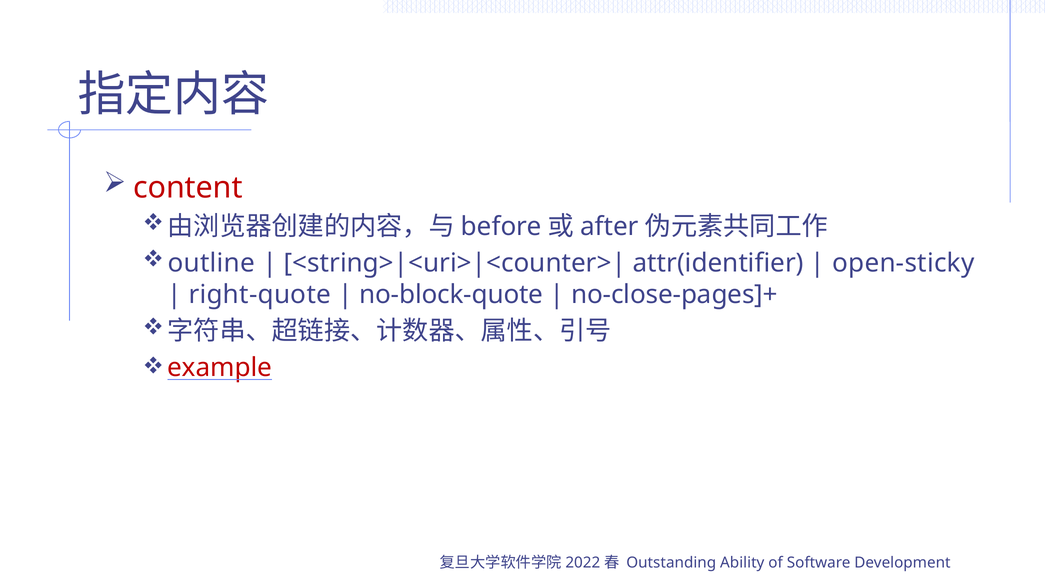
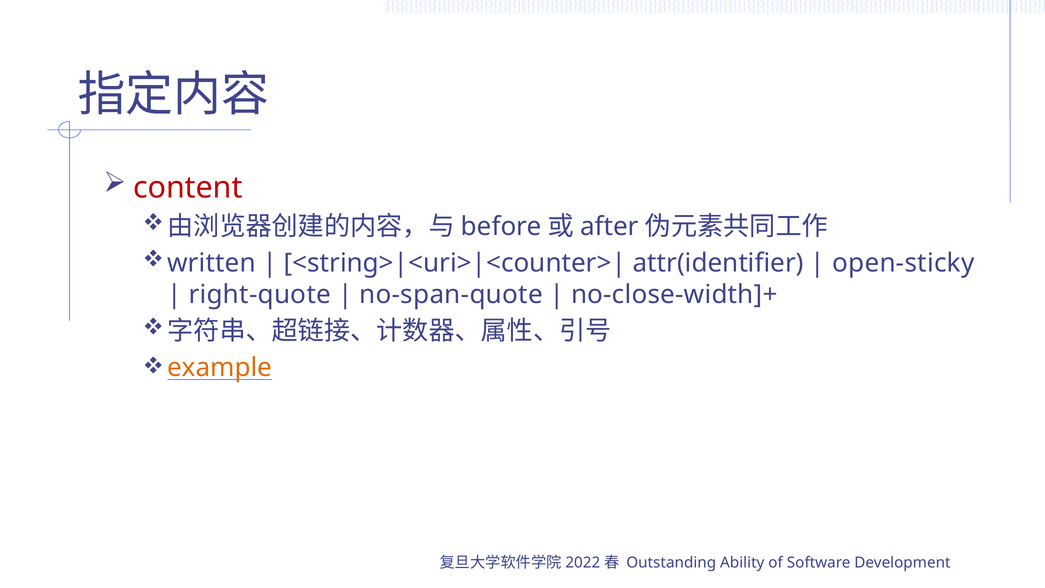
outline: outline -> written
no-block-quote: no-block-quote -> no-span-quote
no-close-pages]+: no-close-pages]+ -> no-close-width]+
example colour: red -> orange
